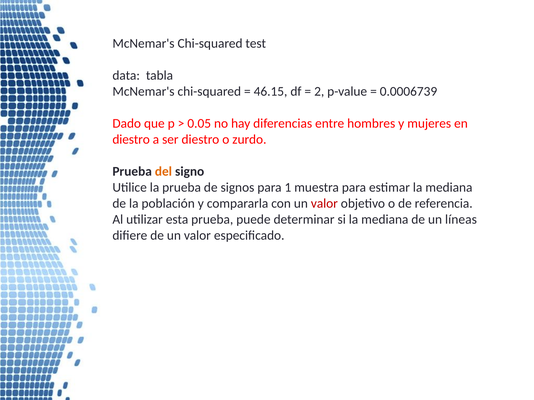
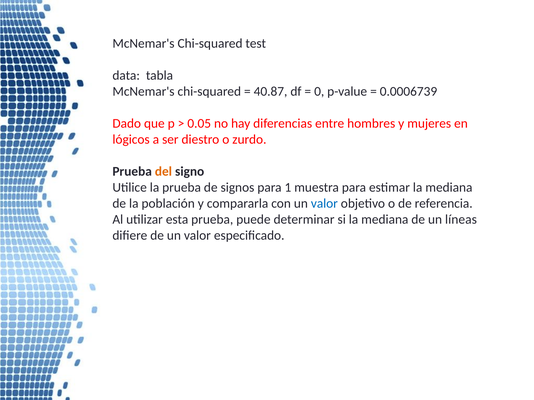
46.15: 46.15 -> 40.87
2: 2 -> 0
diestro at (131, 140): diestro -> lógicos
valor at (324, 204) colour: red -> blue
